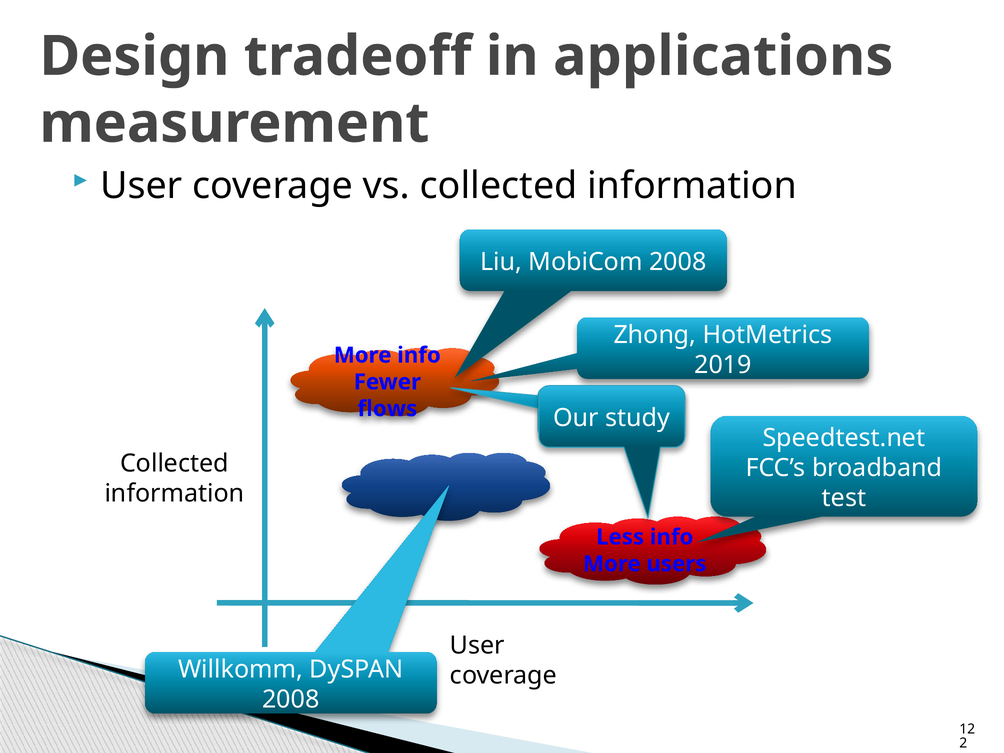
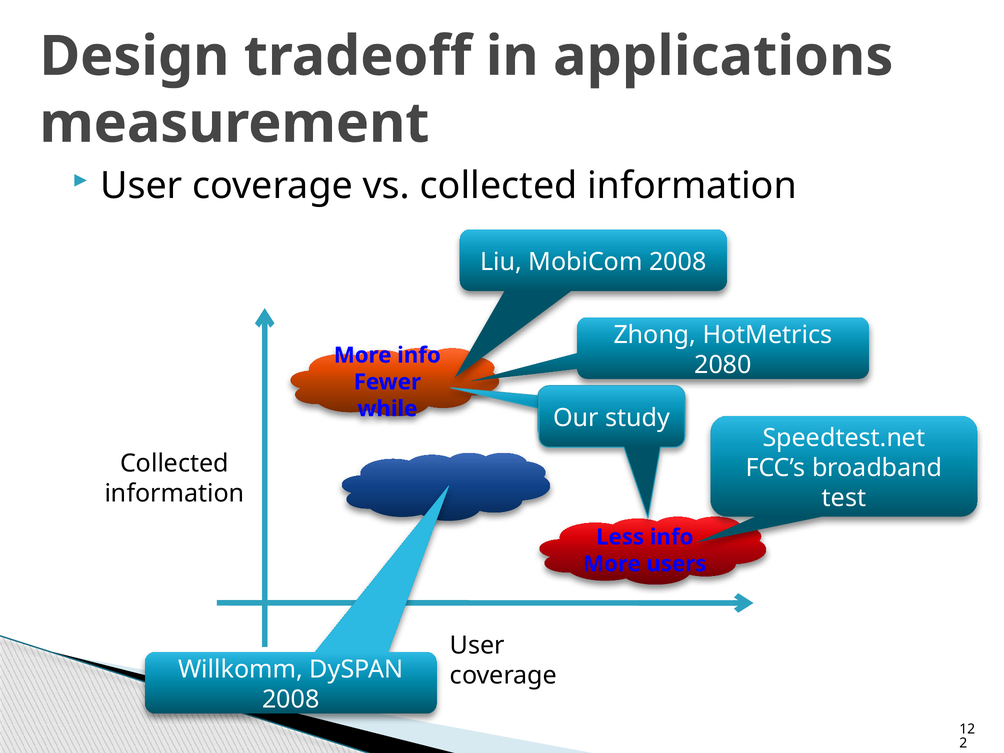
2019: 2019 -> 2080
flows: flows -> while
